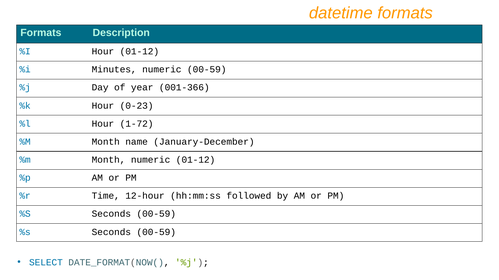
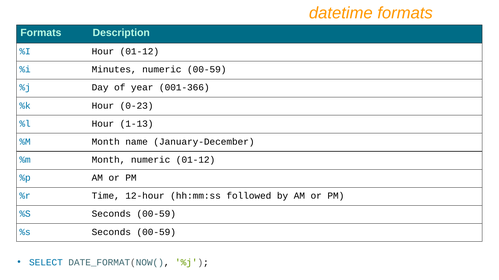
1-72: 1-72 -> 1-13
